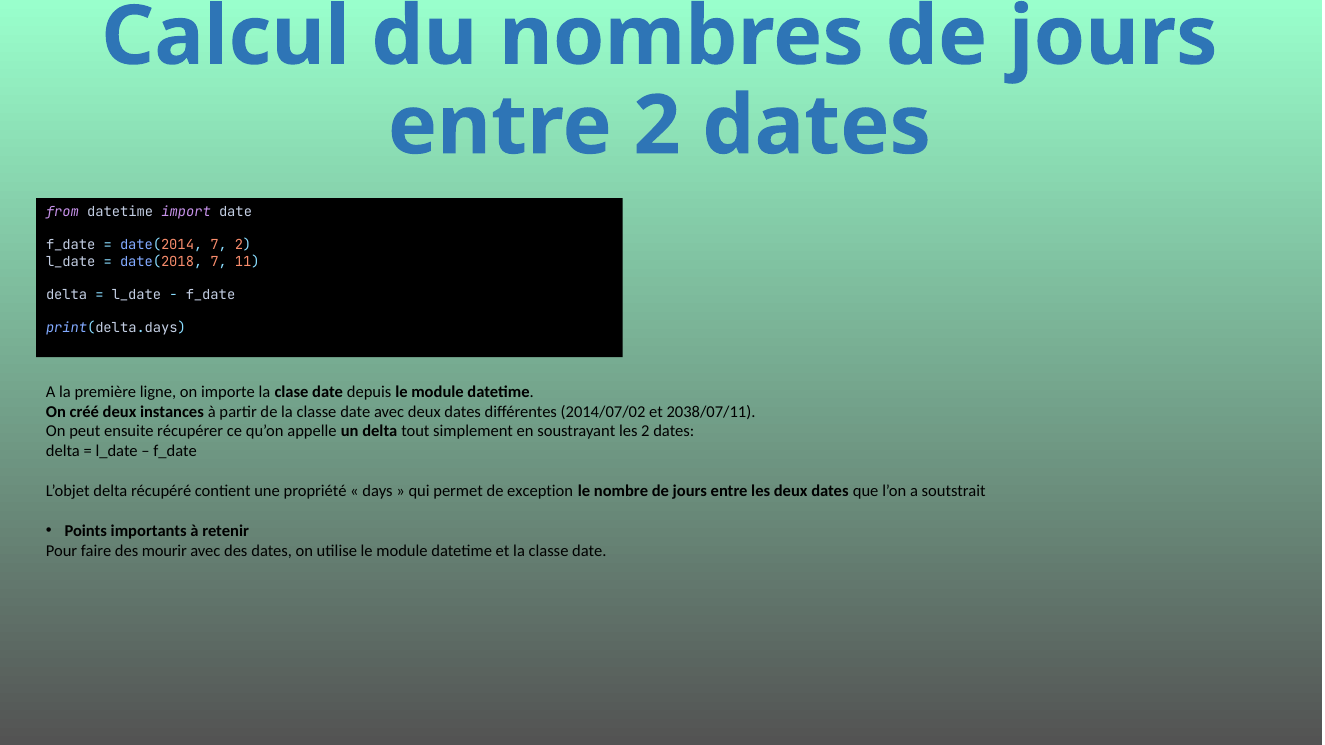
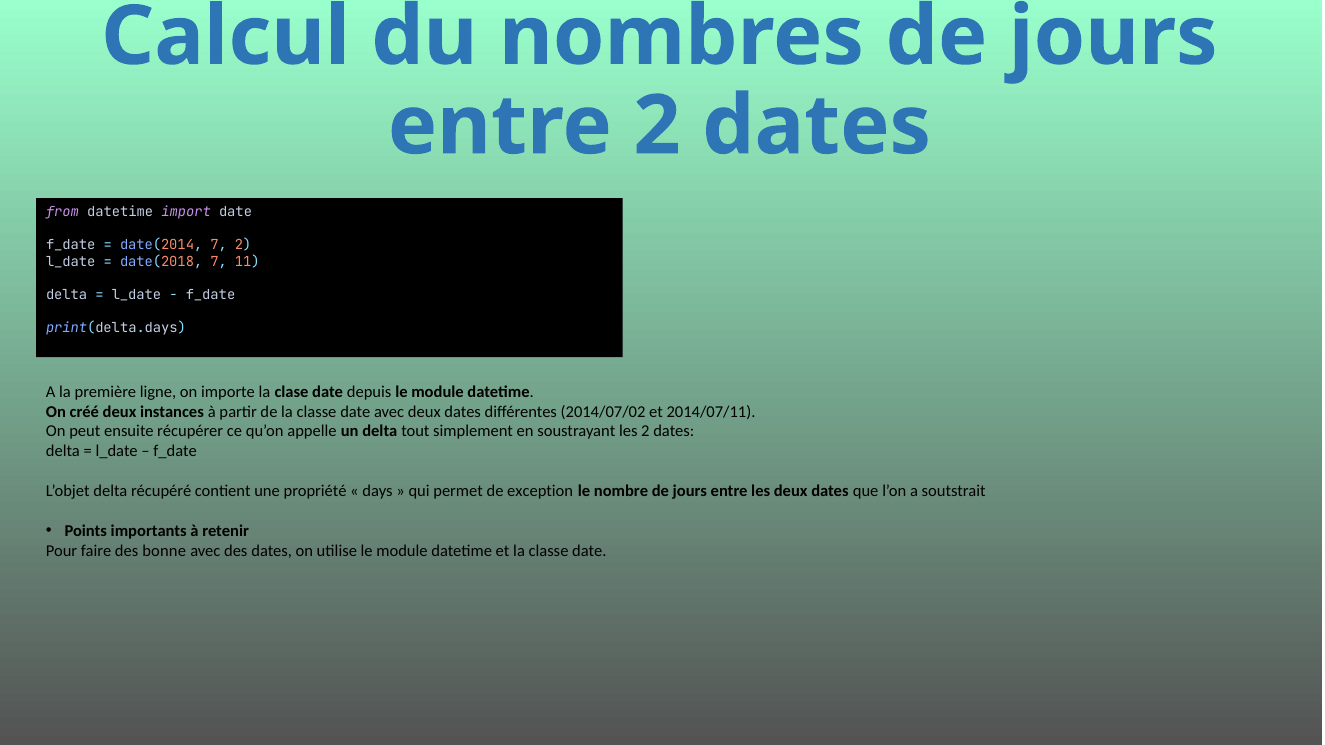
2038/07/11: 2038/07/11 -> 2014/07/11
mourir: mourir -> bonne
